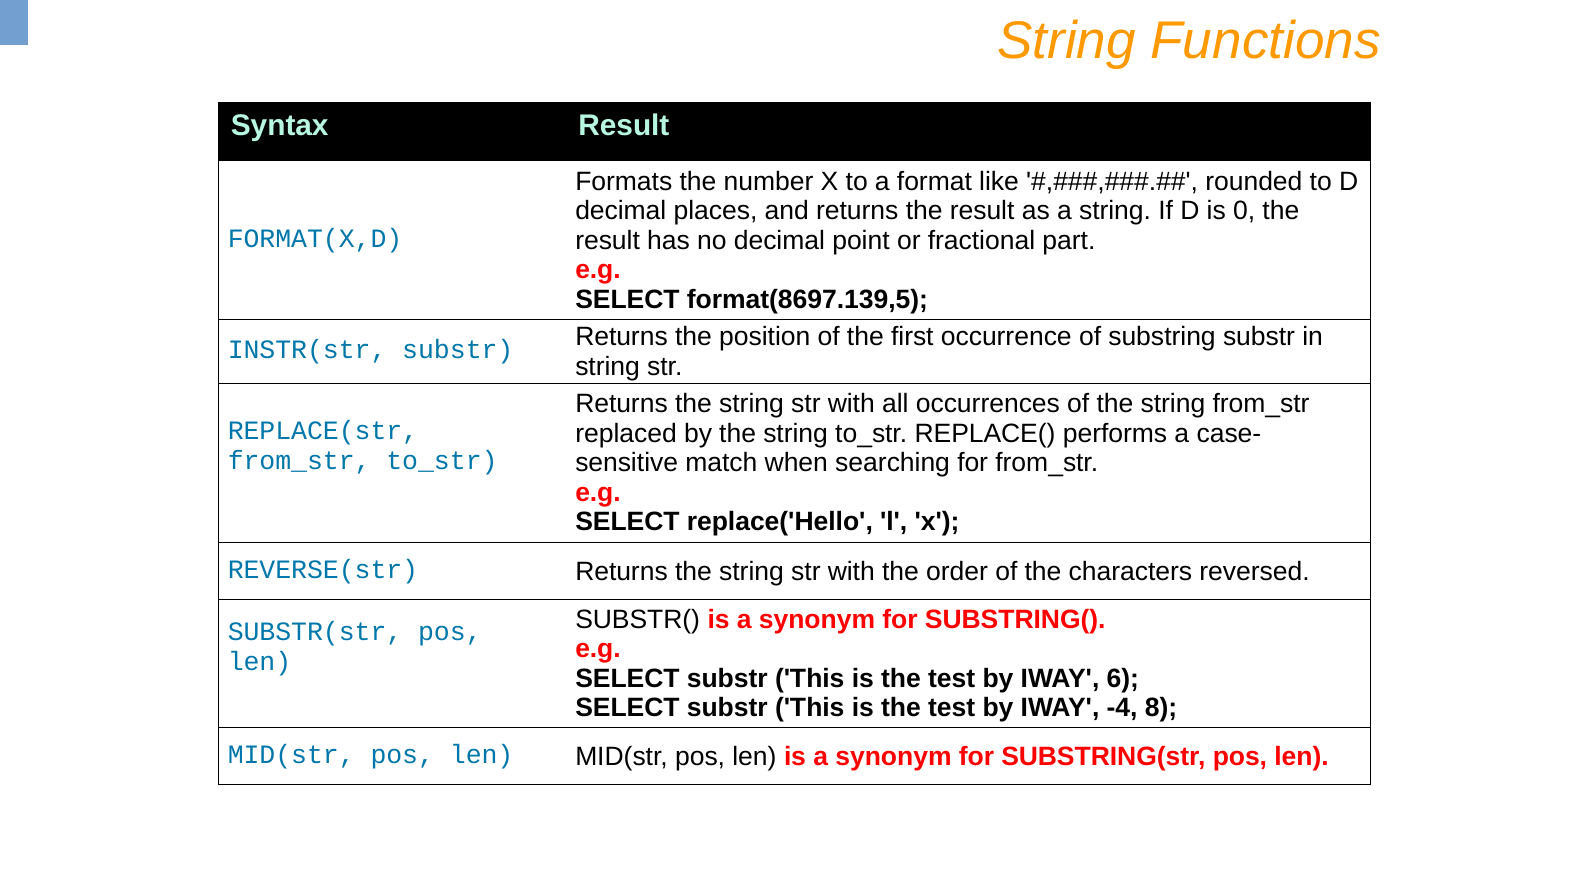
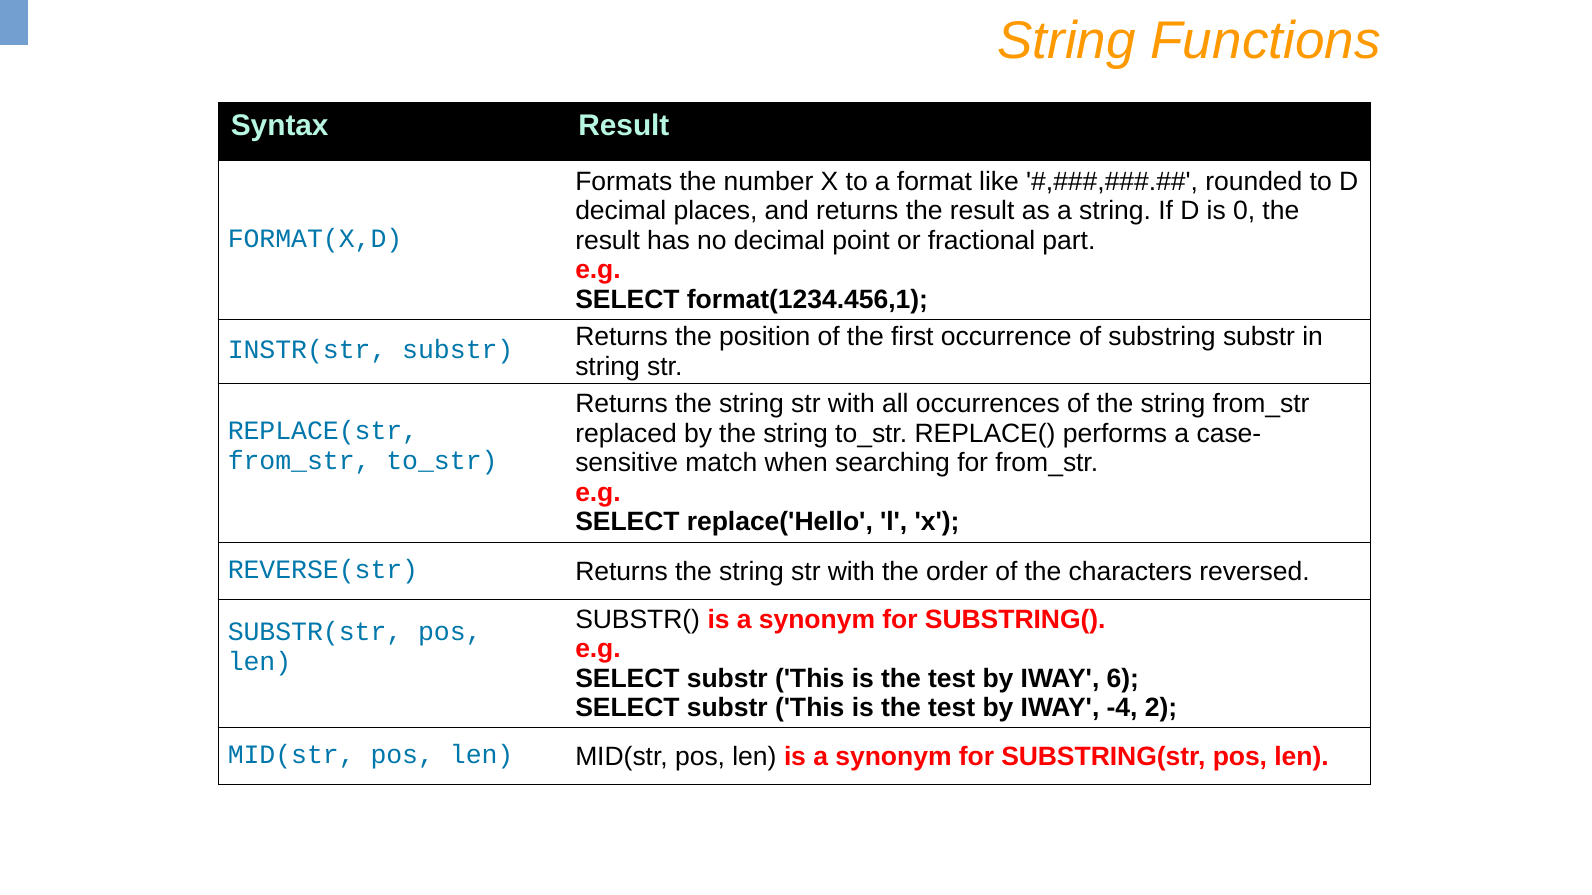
format(8697.139,5: format(8697.139,5 -> format(1234.456,1
8: 8 -> 2
